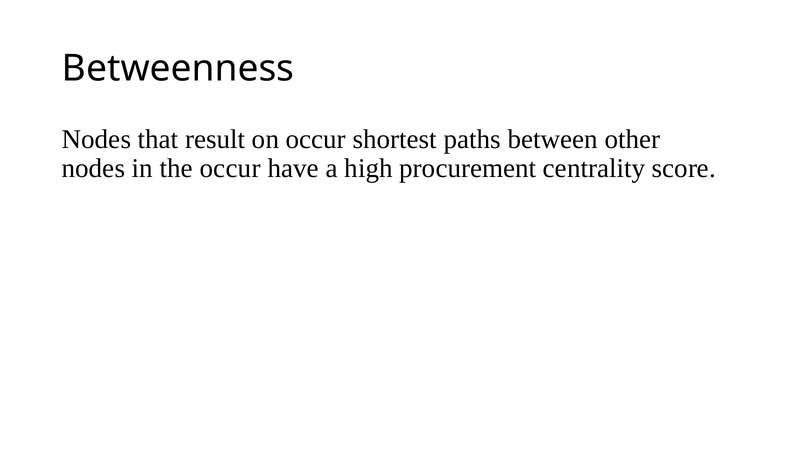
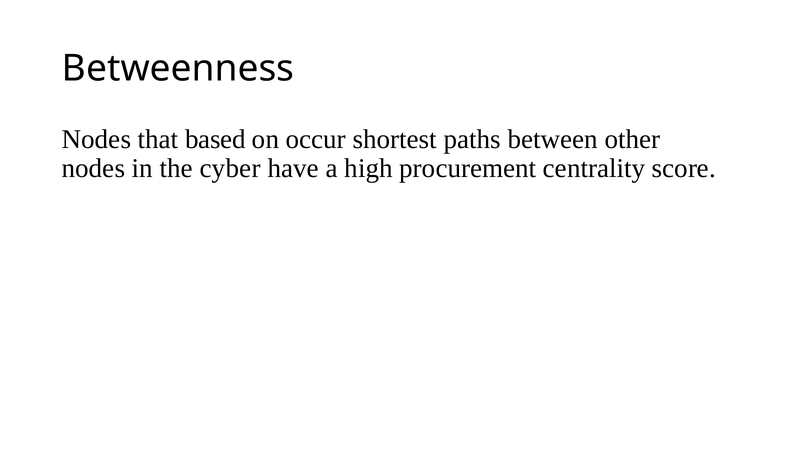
result: result -> based
the occur: occur -> cyber
